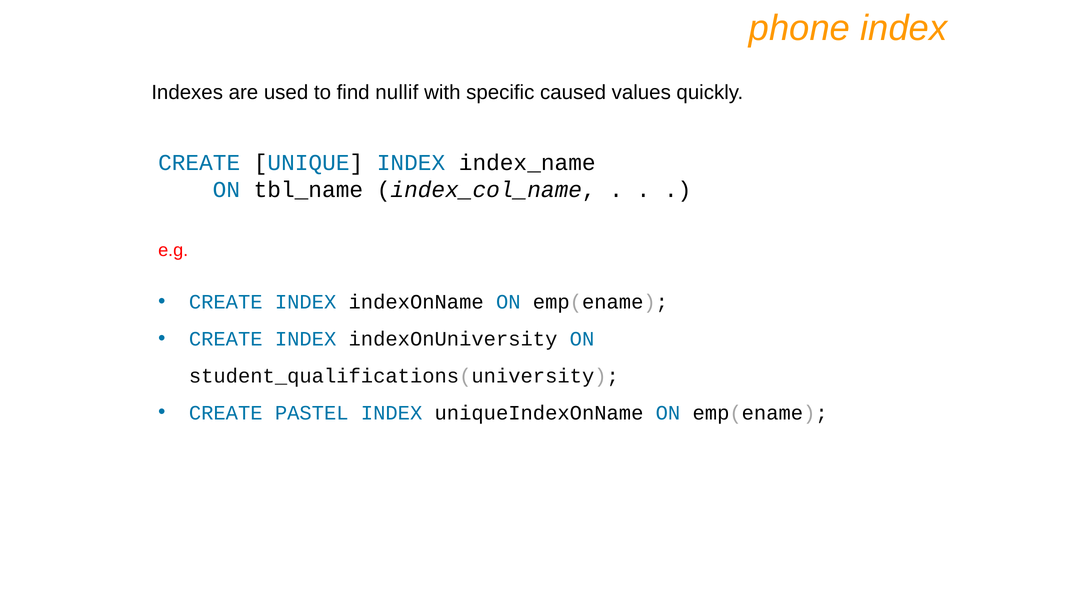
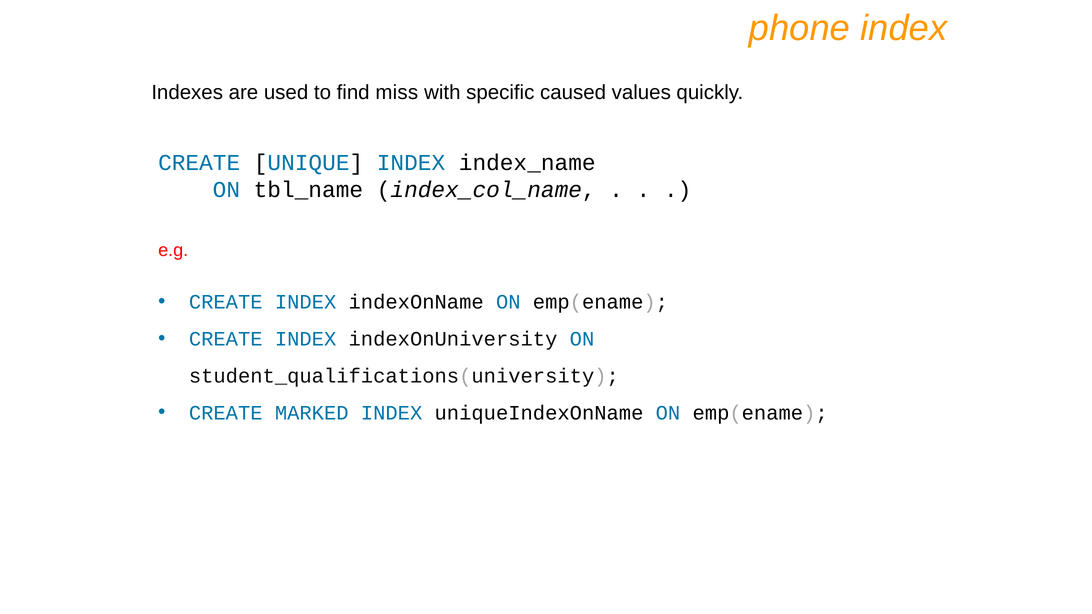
nullif: nullif -> miss
PASTEL: PASTEL -> MARKED
